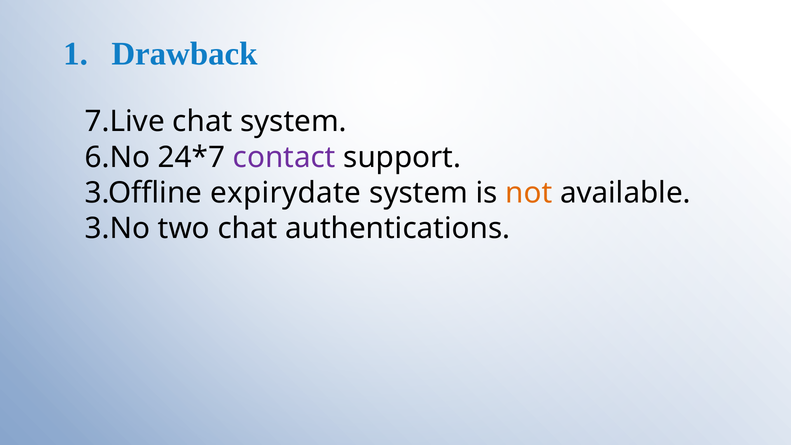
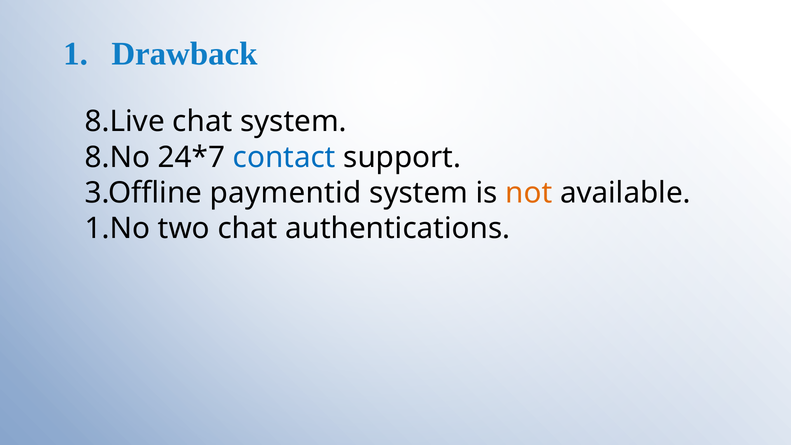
7.Live: 7.Live -> 8.Live
6.No: 6.No -> 8.No
contact colour: purple -> blue
expirydate: expirydate -> paymentid
3.No: 3.No -> 1.No
